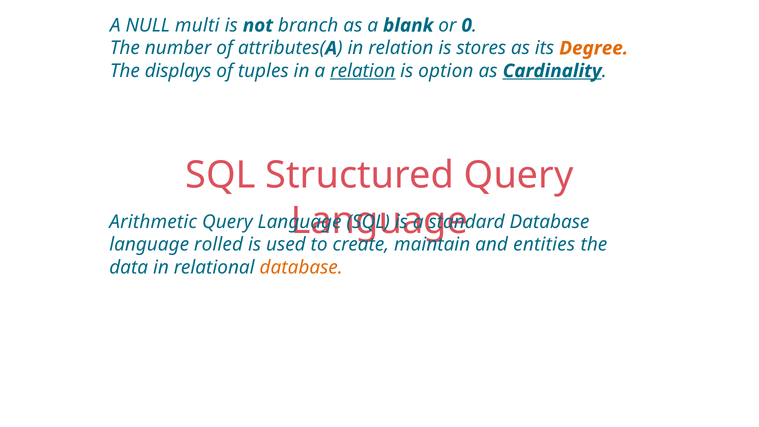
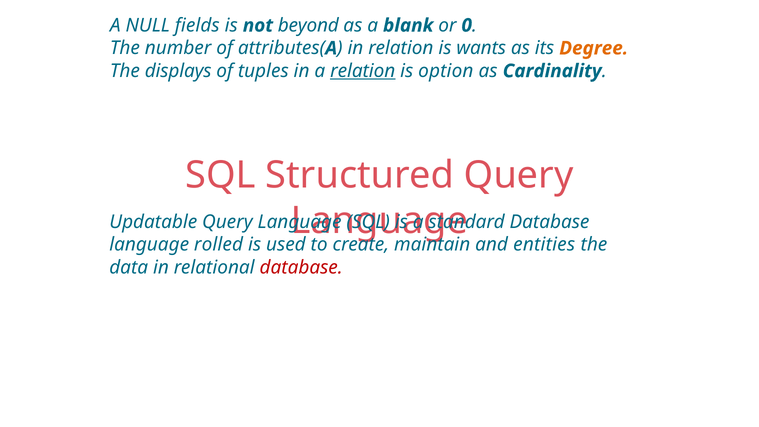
multi: multi -> fields
branch: branch -> beyond
stores: stores -> wants
Cardinality underline: present -> none
Arithmetic: Arithmetic -> Updatable
database at (301, 267) colour: orange -> red
